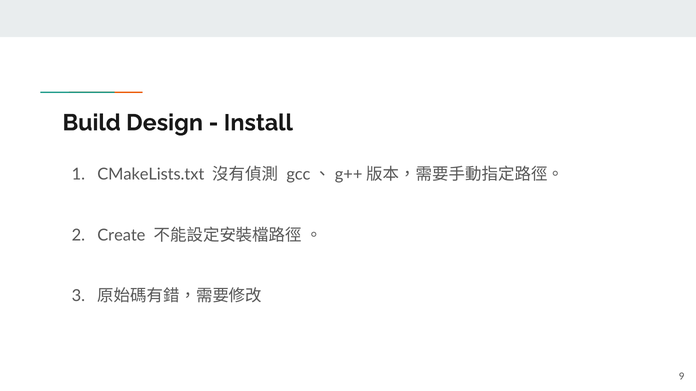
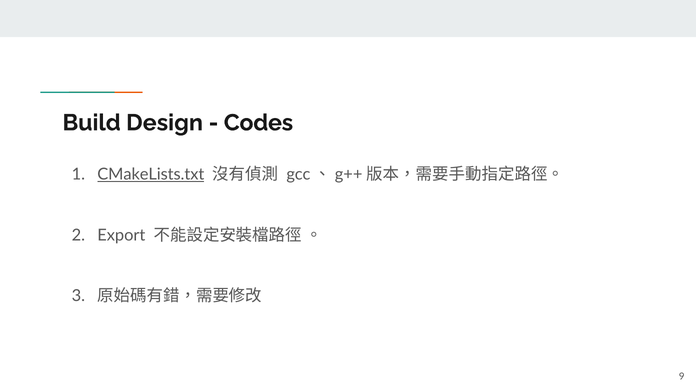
Install: Install -> Codes
CMakeLists.txt underline: none -> present
Create: Create -> Export
